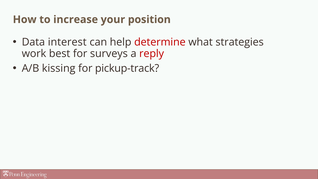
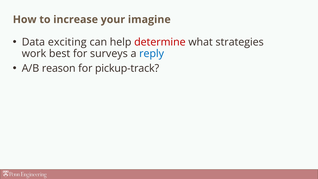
position: position -> imagine
interest: interest -> exciting
reply colour: red -> blue
kissing: kissing -> reason
